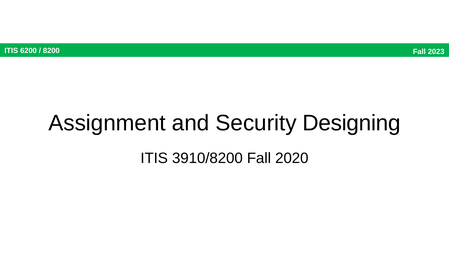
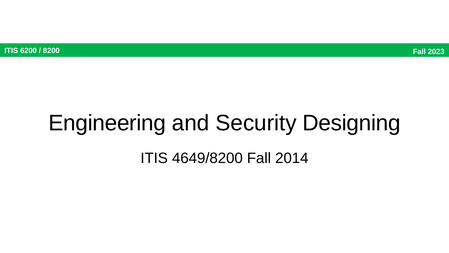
Assignment: Assignment -> Engineering
3910/8200: 3910/8200 -> 4649/8200
2020: 2020 -> 2014
